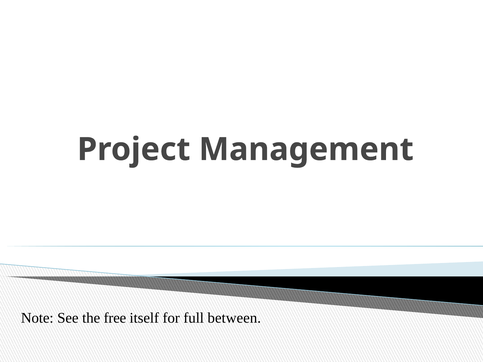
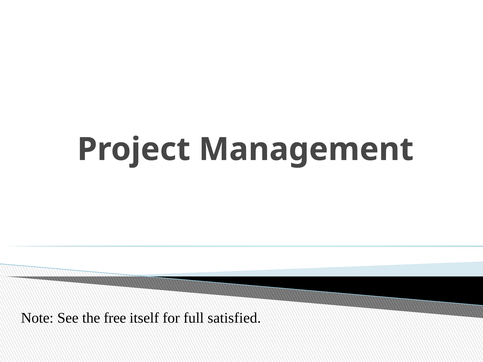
between: between -> satisfied
